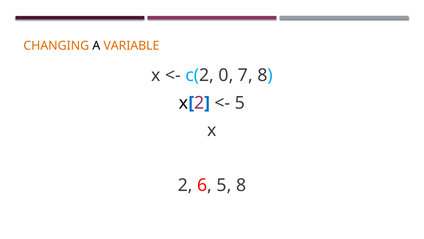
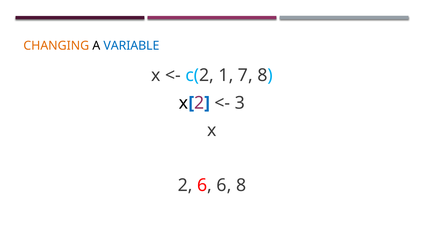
VARIABLE colour: orange -> blue
0: 0 -> 1
5 at (240, 103): 5 -> 3
6 5: 5 -> 6
